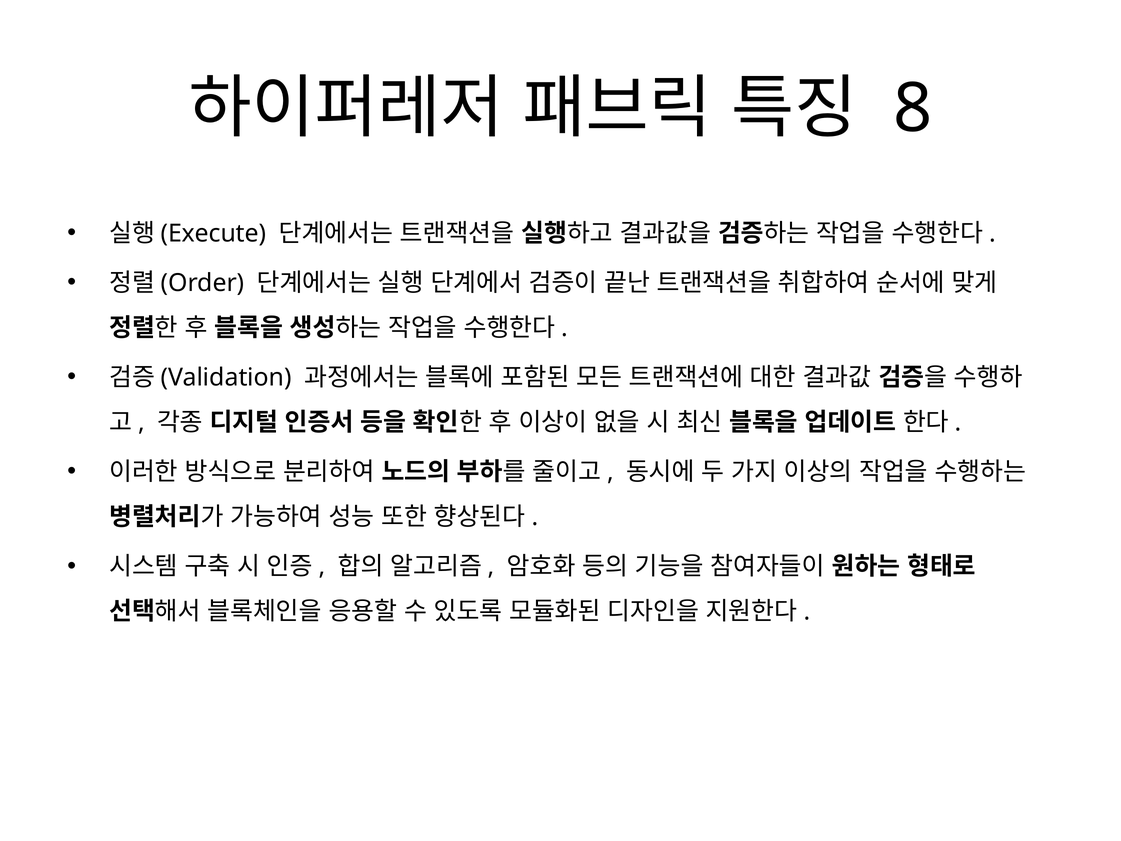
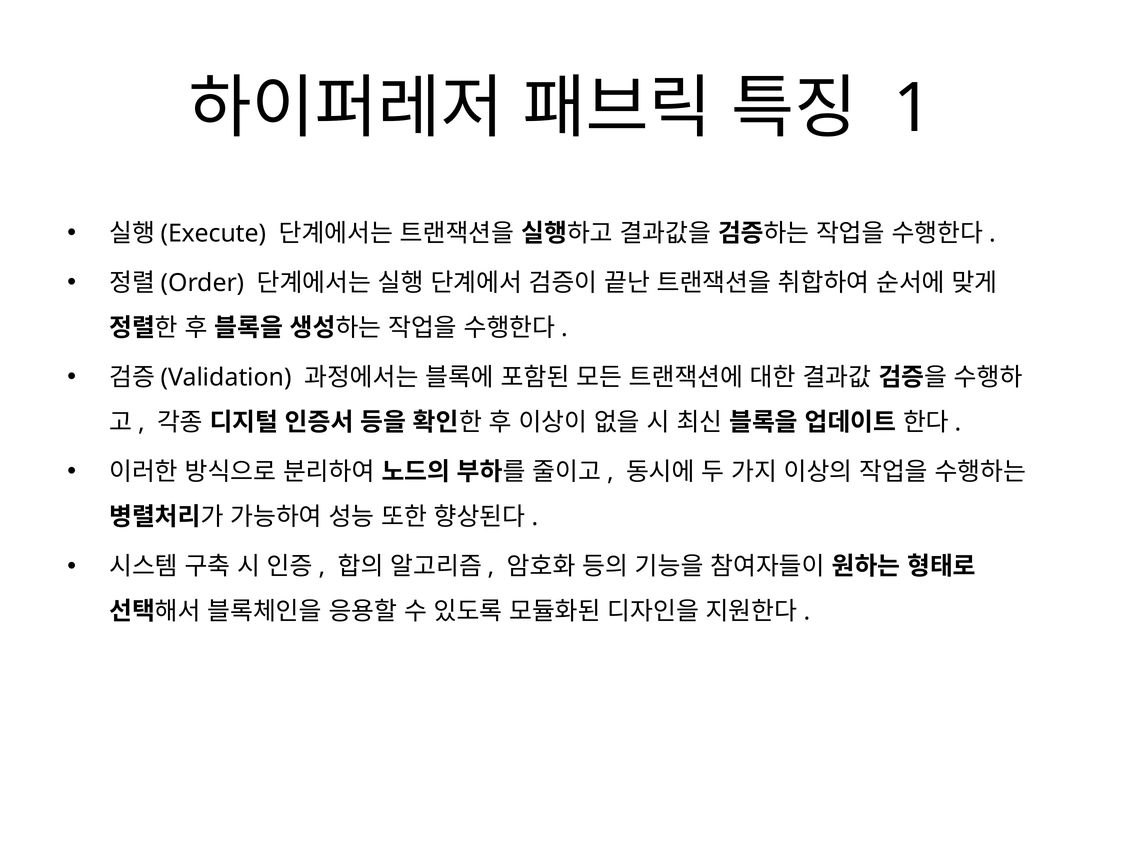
8: 8 -> 1
